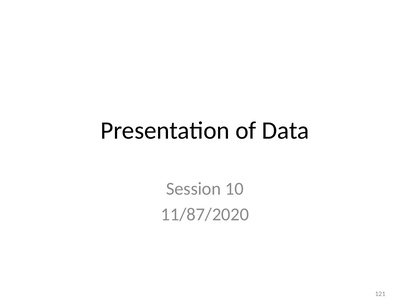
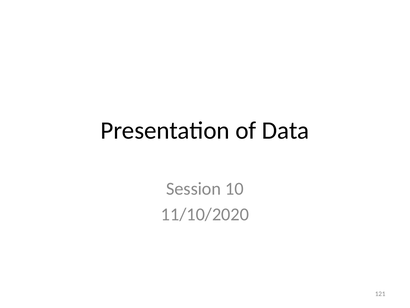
11/87/2020: 11/87/2020 -> 11/10/2020
